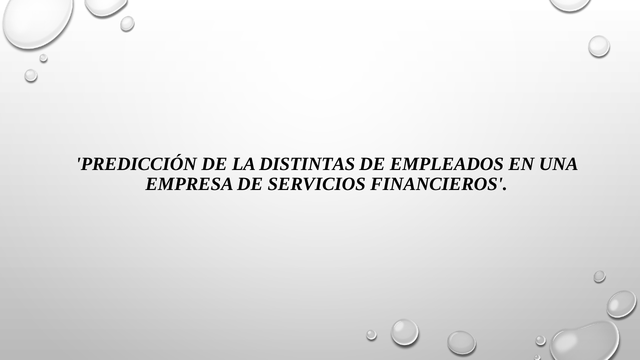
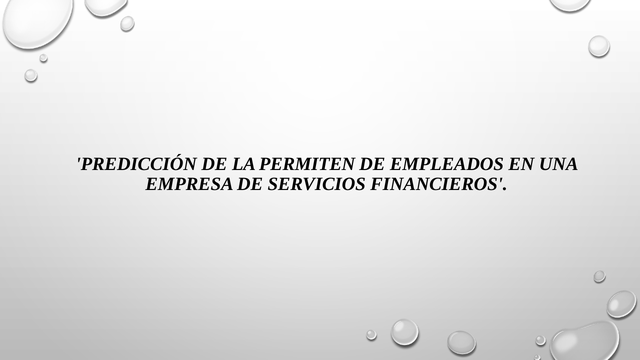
DISTINTAS: DISTINTAS -> PERMITEN
